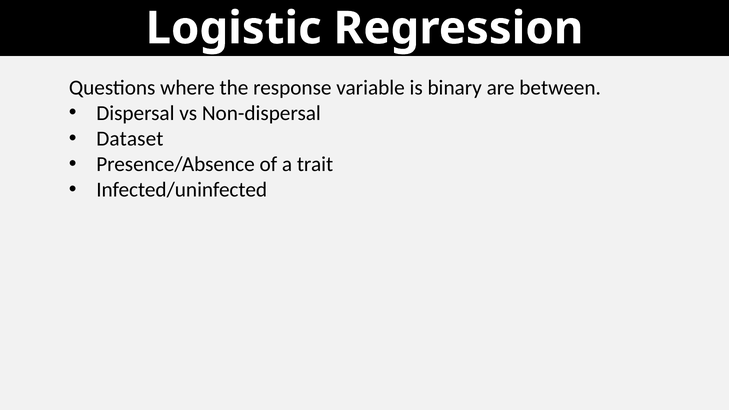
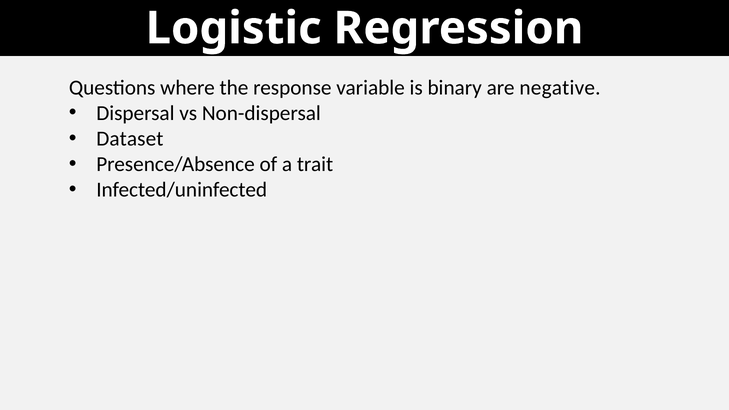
between: between -> negative
